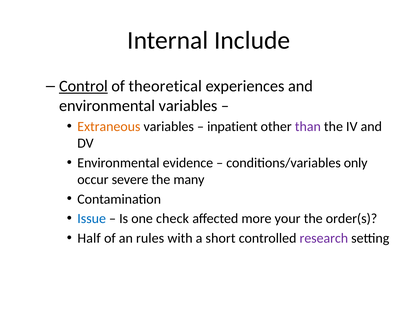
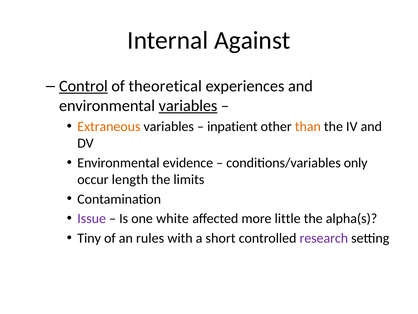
Include: Include -> Against
variables at (188, 106) underline: none -> present
than colour: purple -> orange
severe: severe -> length
many: many -> limits
Issue colour: blue -> purple
check: check -> white
your: your -> little
order(s: order(s -> alpha(s
Half: Half -> Tiny
